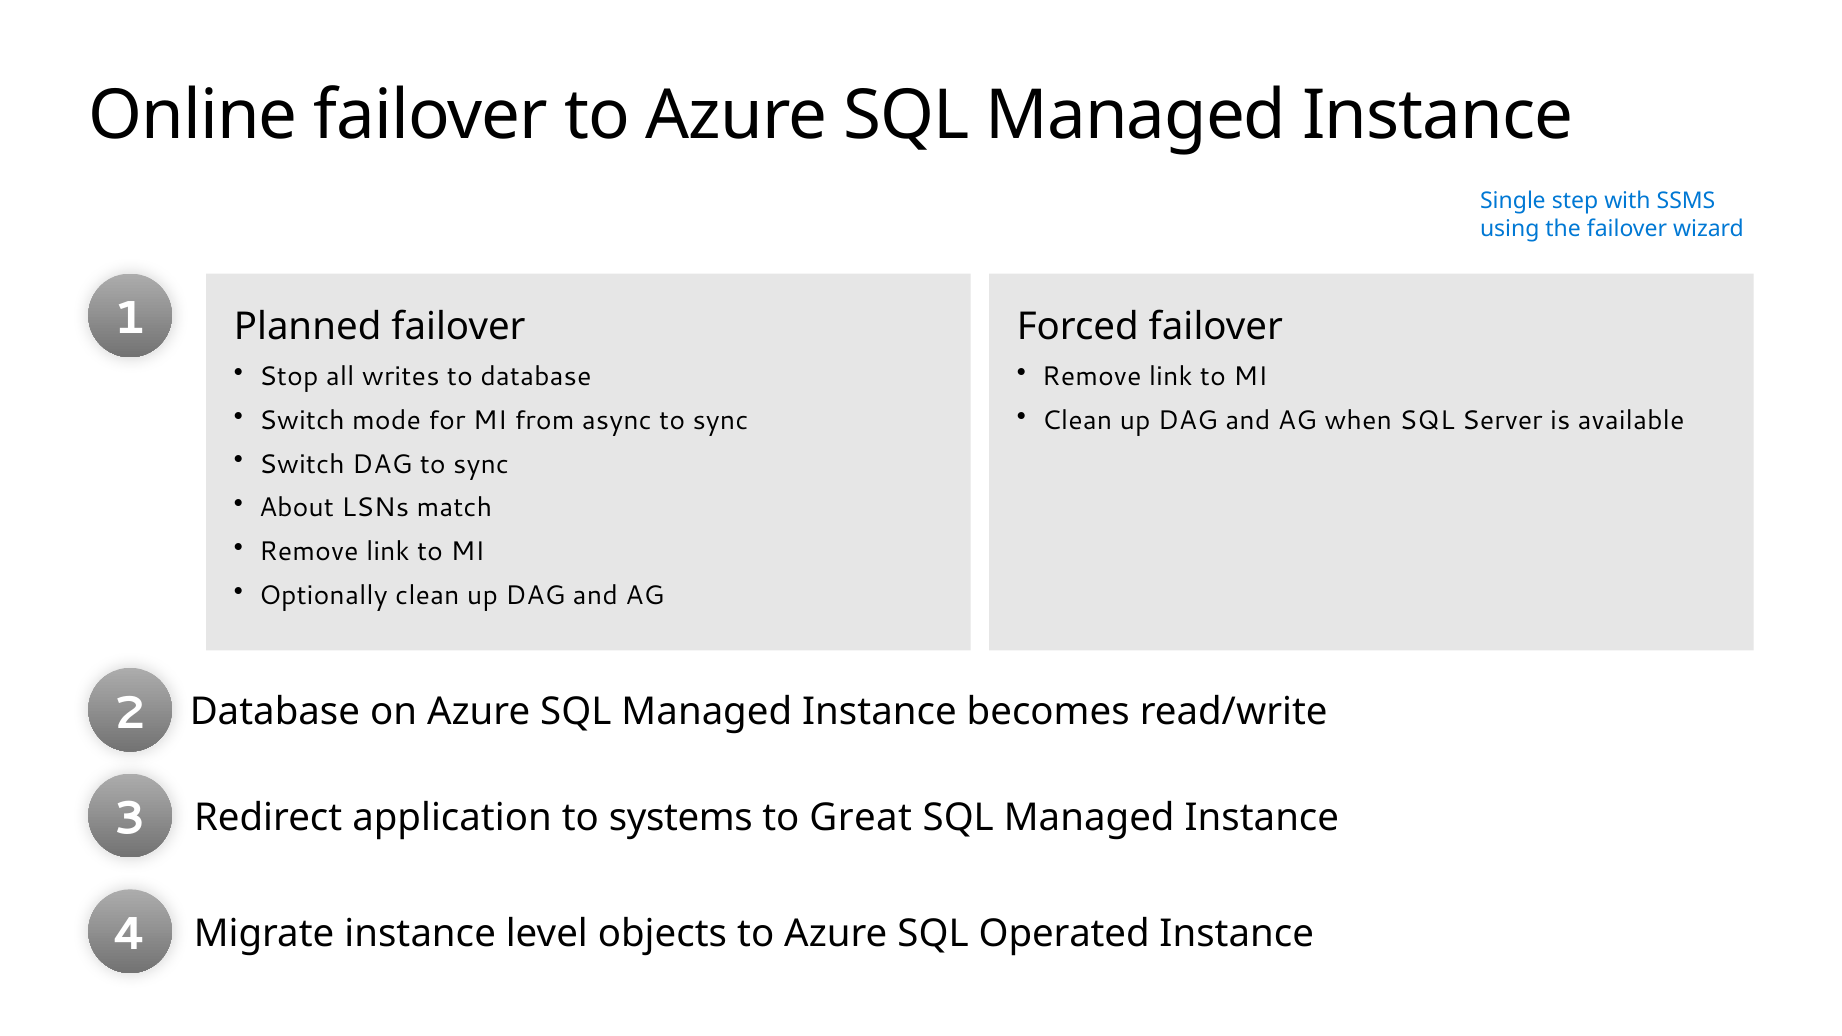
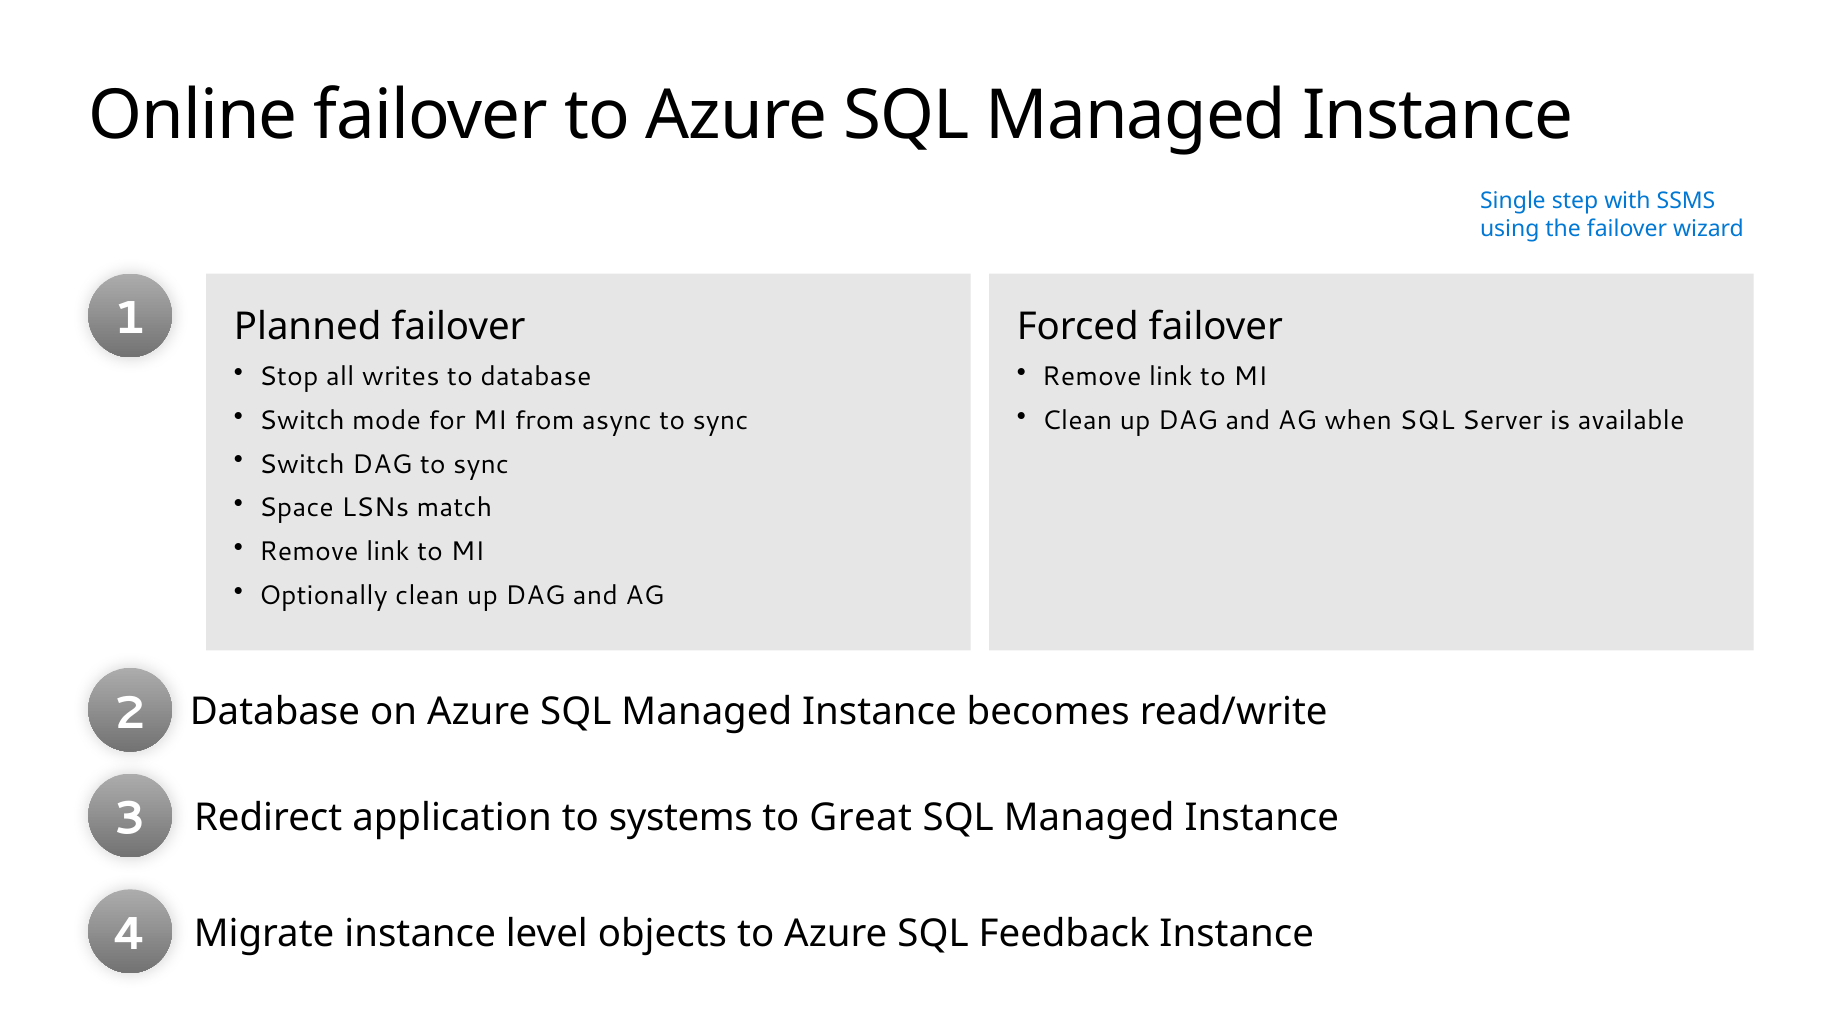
About: About -> Space
Operated: Operated -> Feedback
